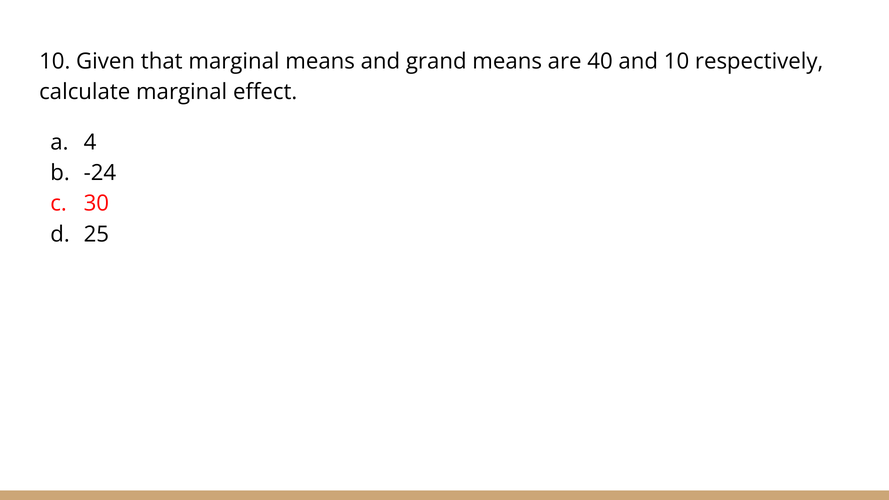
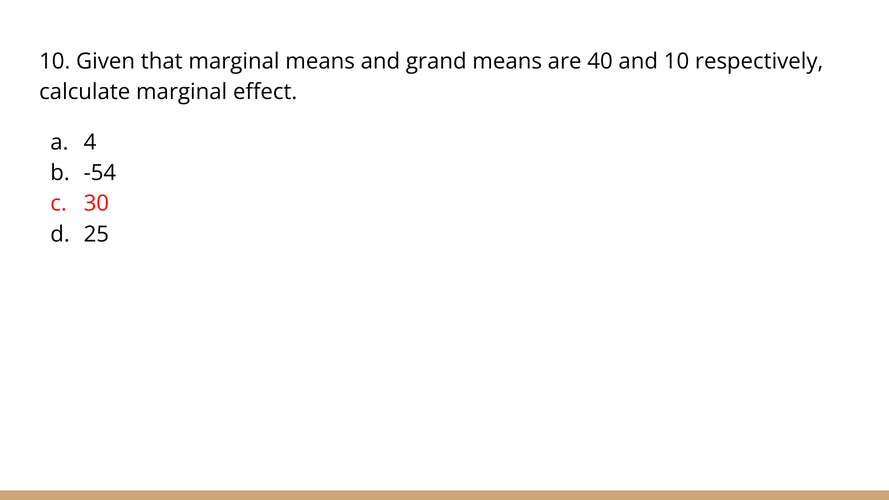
-24: -24 -> -54
